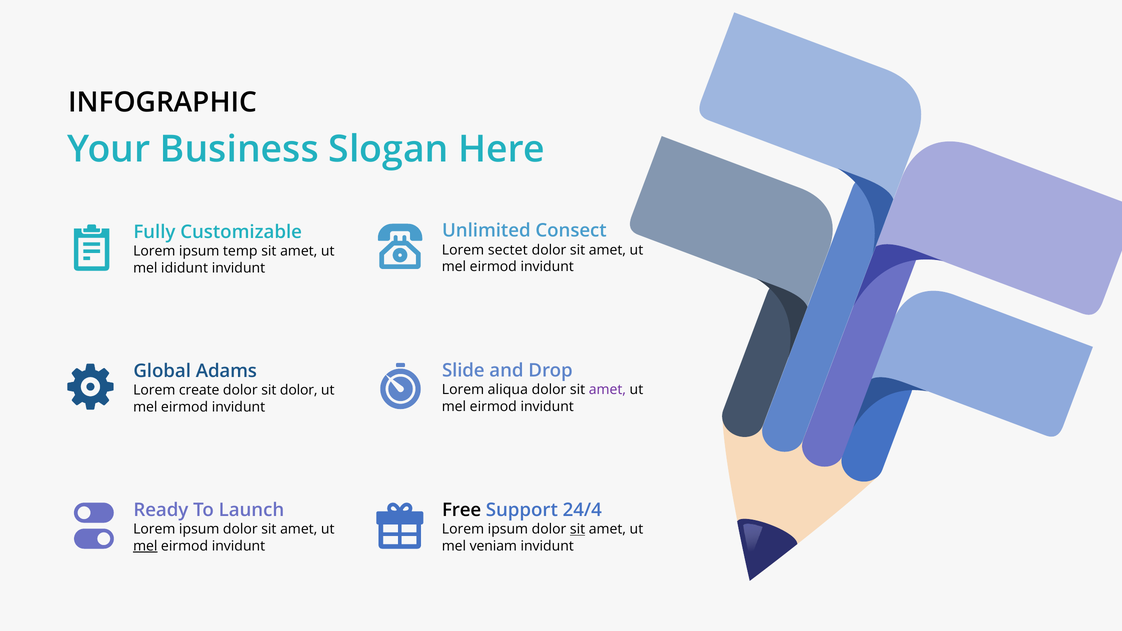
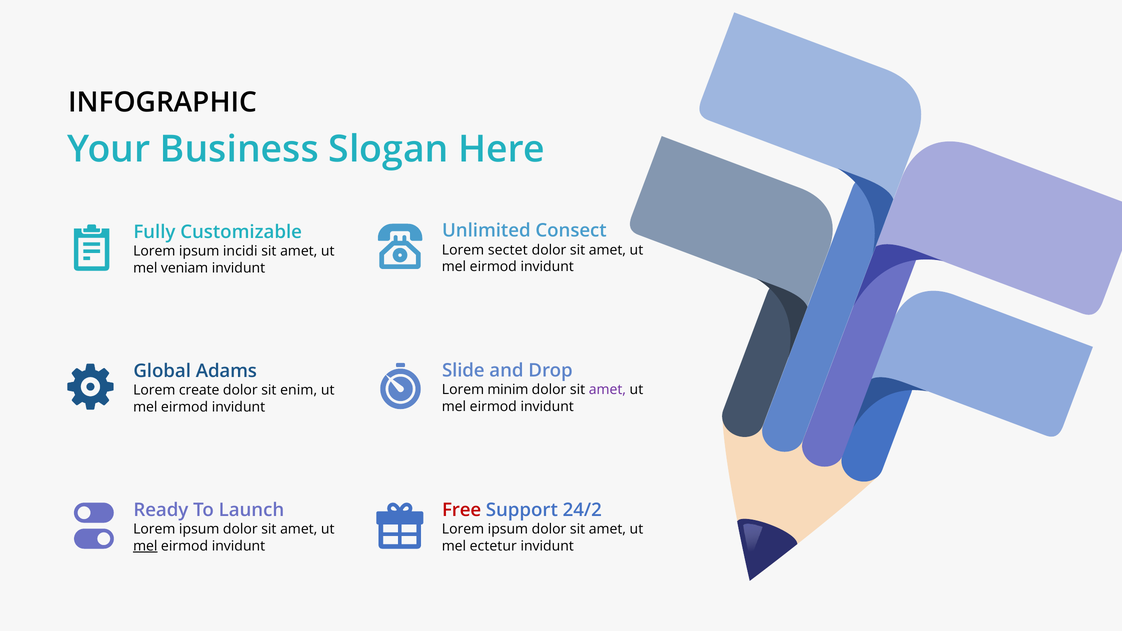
temp: temp -> incidi
ididunt: ididunt -> veniam
aliqua: aliqua -> minim
sit dolor: dolor -> enim
Free colour: black -> red
24/4: 24/4 -> 24/2
sit at (578, 529) underline: present -> none
veniam: veniam -> ectetur
